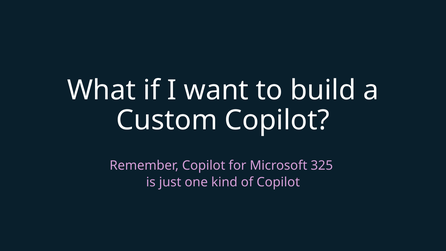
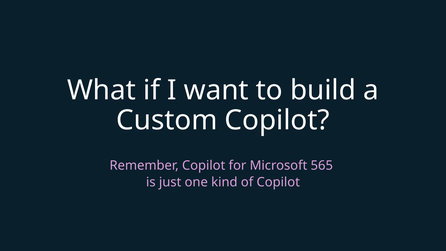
325: 325 -> 565
